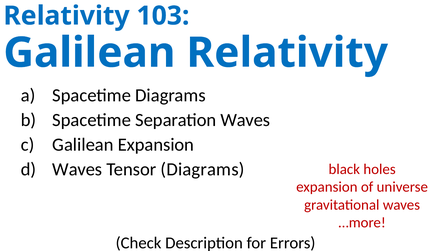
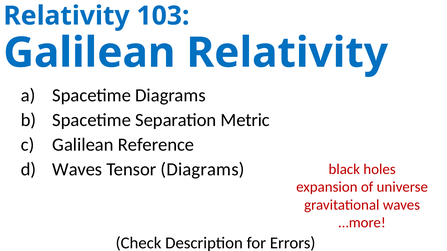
Separation Waves: Waves -> Metric
Galilean Expansion: Expansion -> Reference
